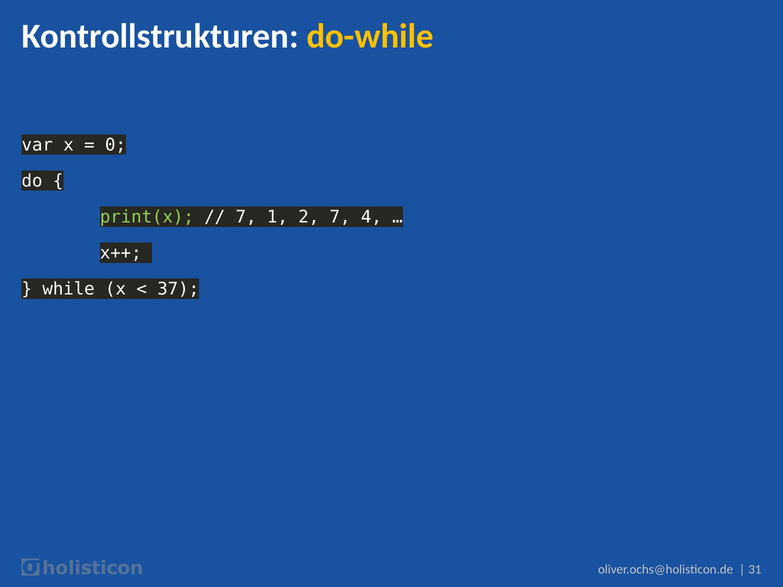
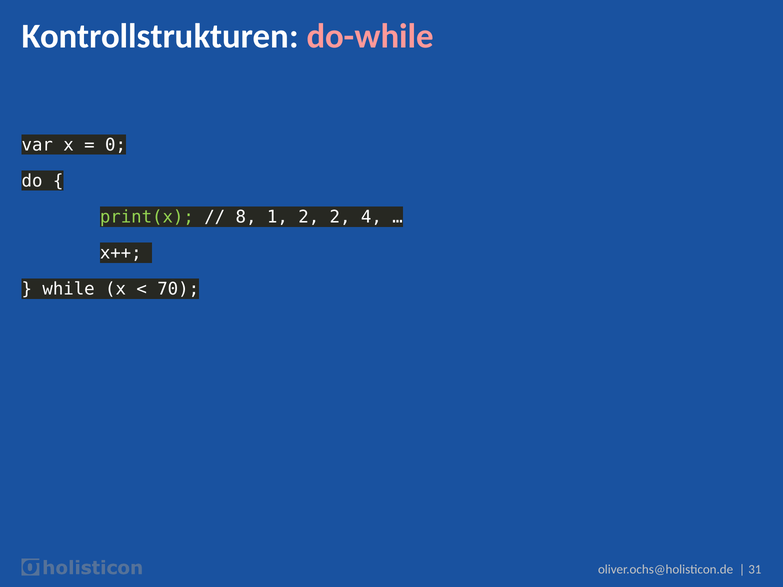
do-while colour: yellow -> pink
7 at (246, 217): 7 -> 8
2 7: 7 -> 2
37: 37 -> 70
